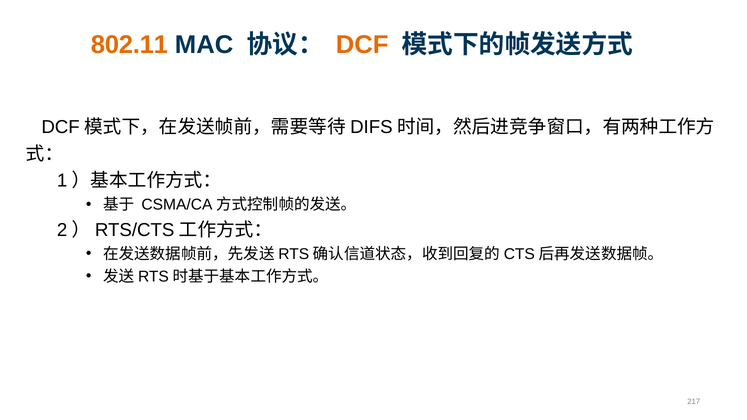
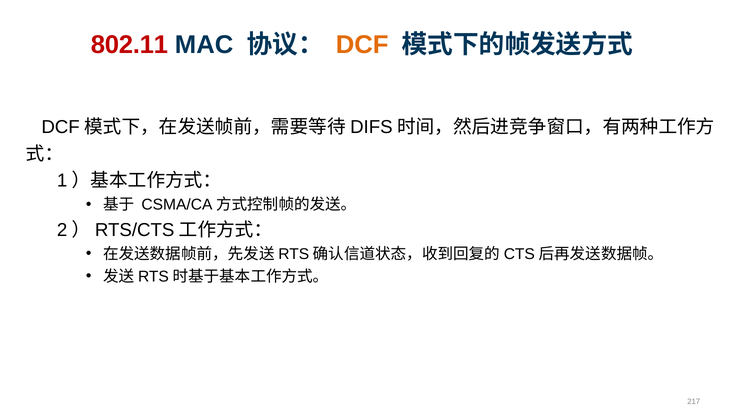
802.11 colour: orange -> red
